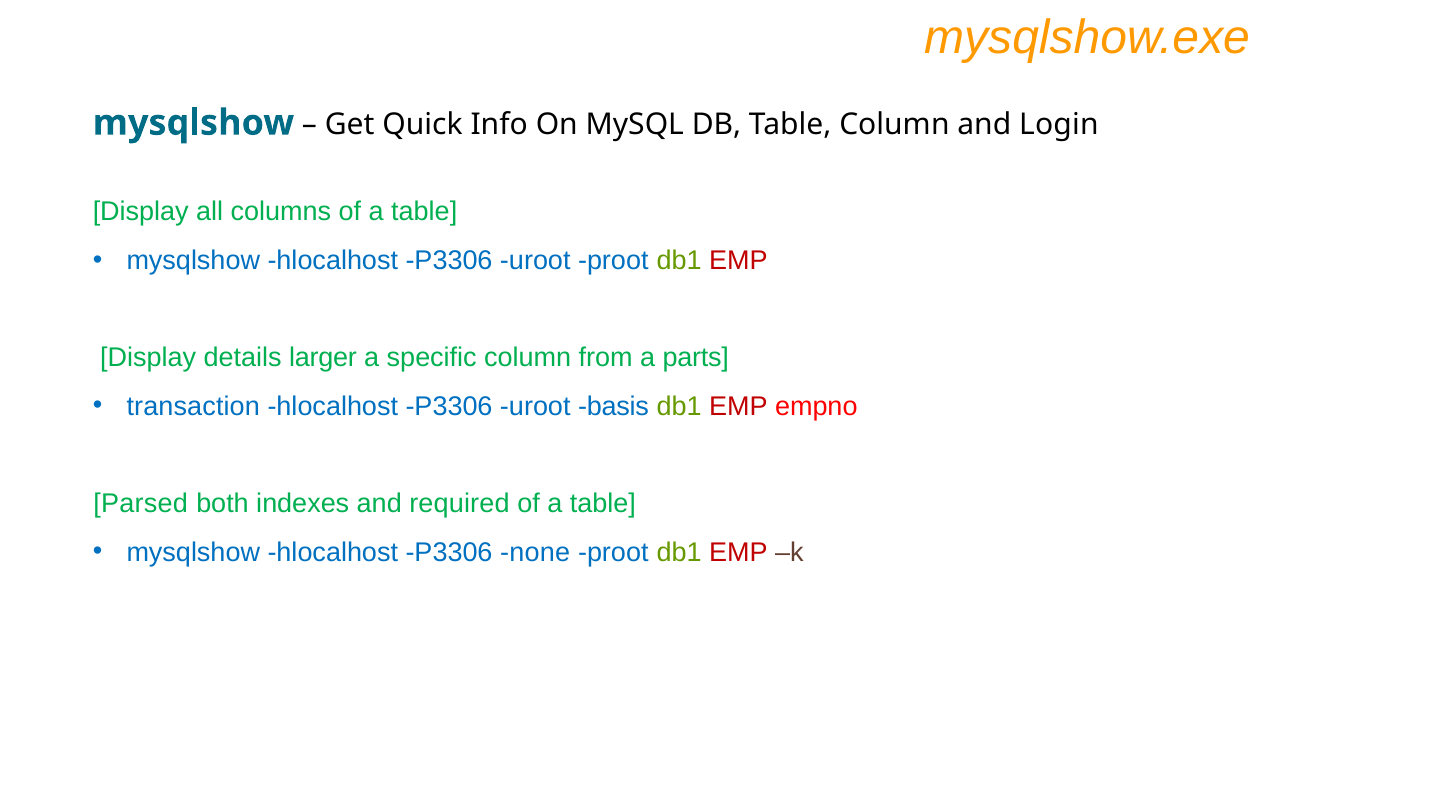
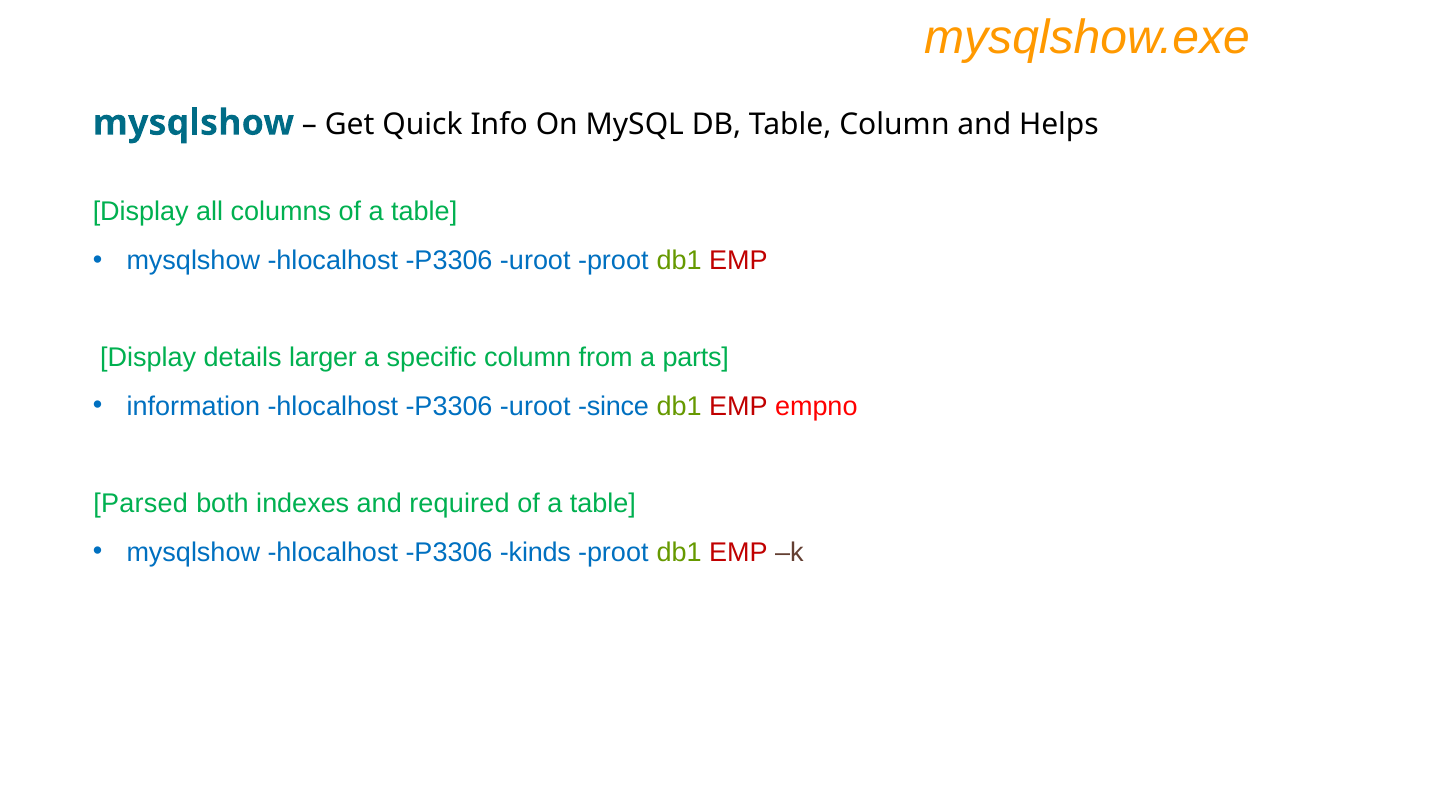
Login: Login -> Helps
transaction: transaction -> information
basis: basis -> since
none: none -> kinds
